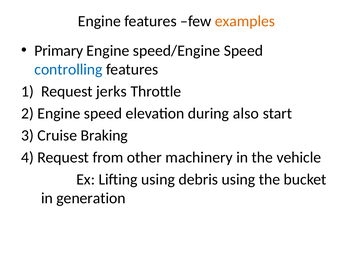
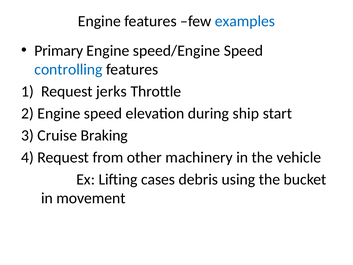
examples colour: orange -> blue
also: also -> ship
Lifting using: using -> cases
generation: generation -> movement
